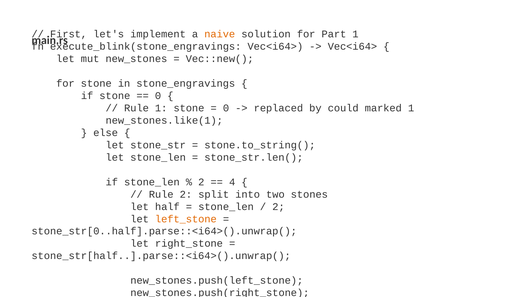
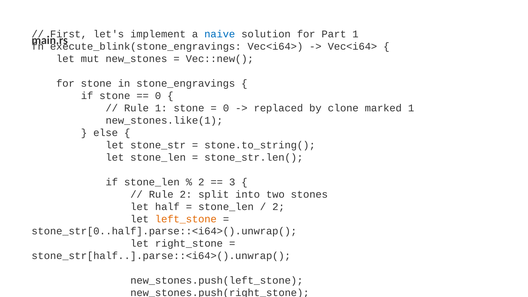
naive colour: orange -> blue
could: could -> clone
4: 4 -> 3
